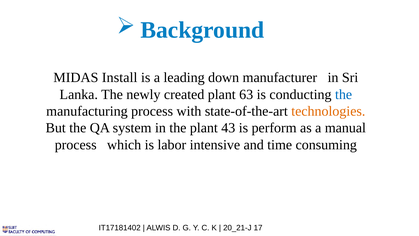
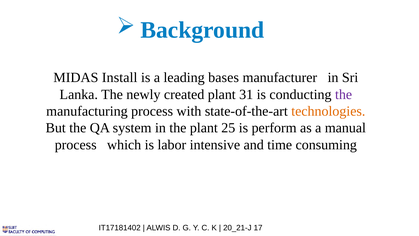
down: down -> bases
63: 63 -> 31
the at (344, 94) colour: blue -> purple
43: 43 -> 25
